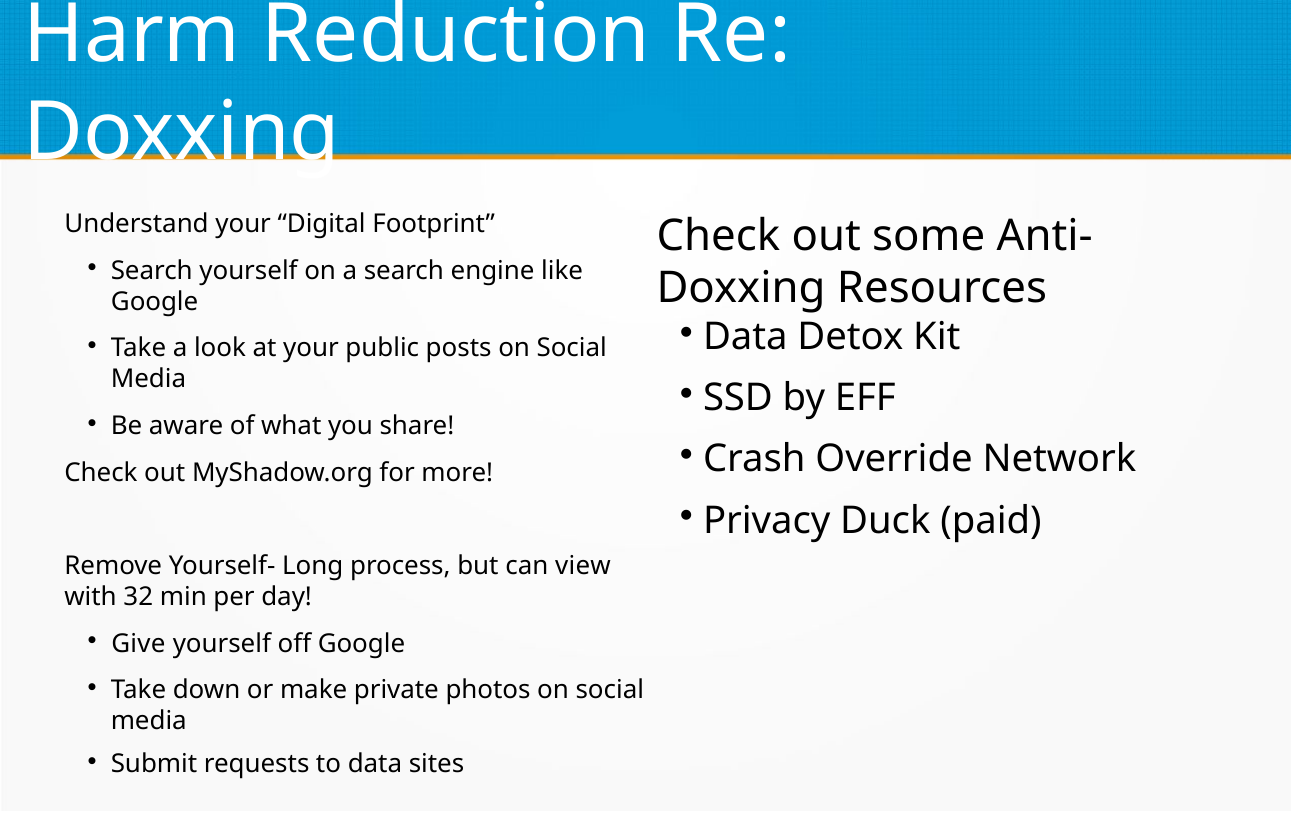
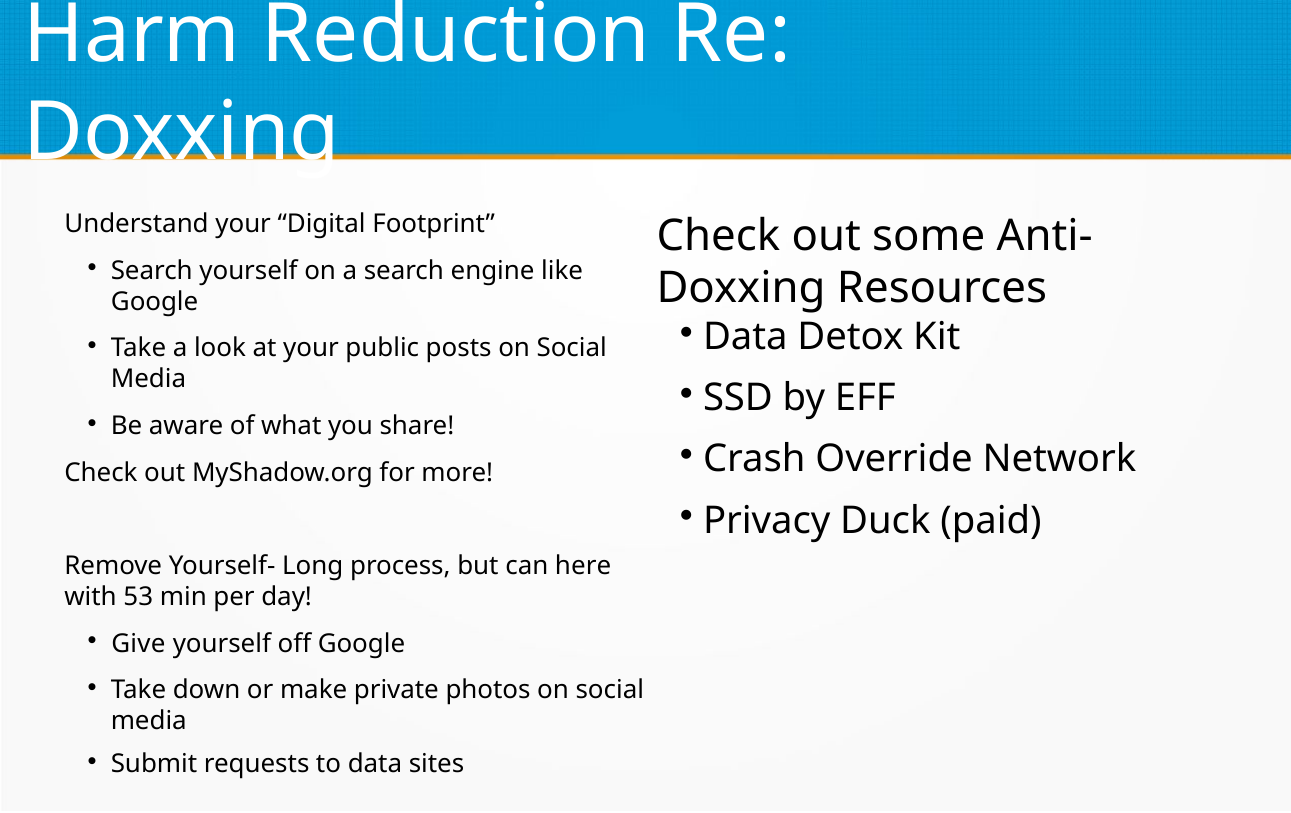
view: view -> here
32: 32 -> 53
